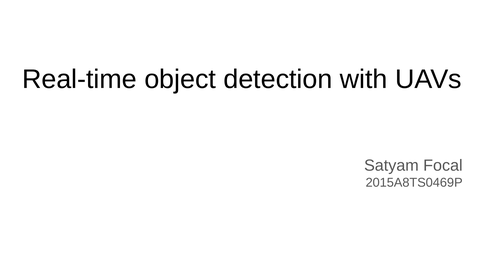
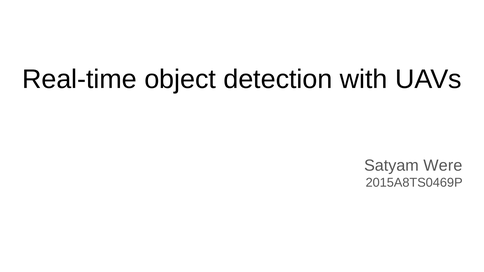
Focal: Focal -> Were
